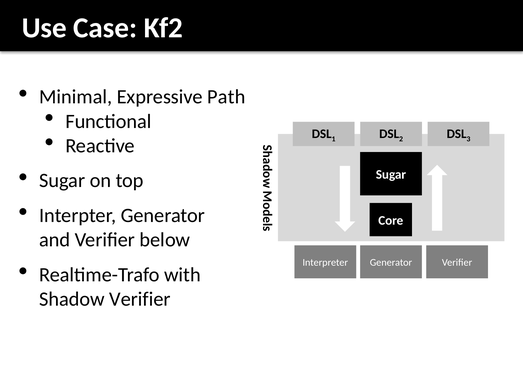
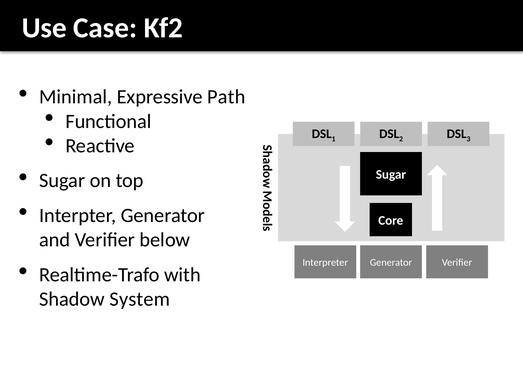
Shadow Verifier: Verifier -> System
